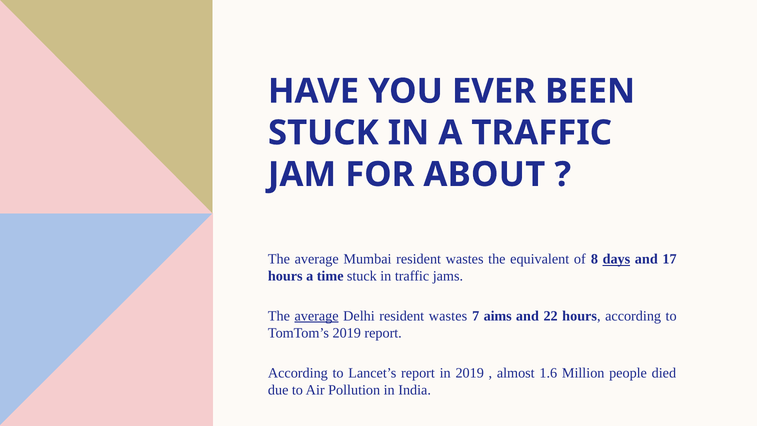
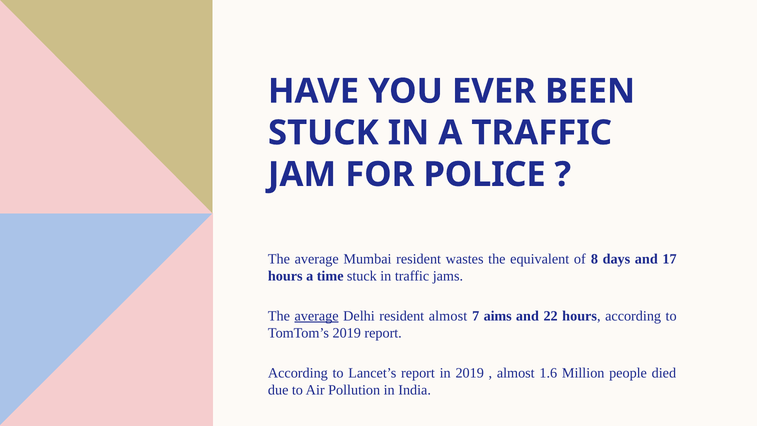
ABOUT: ABOUT -> POLICE
days underline: present -> none
Delhi resident wastes: wastes -> almost
